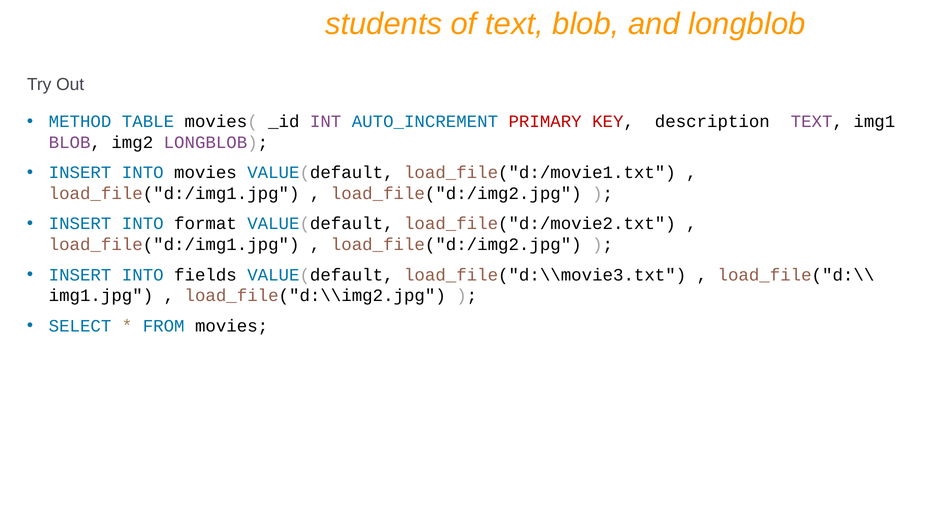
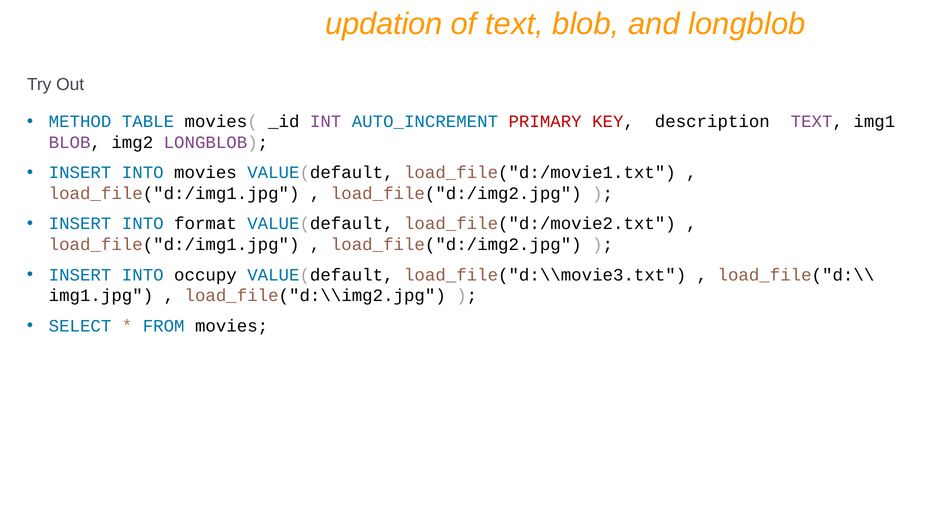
students: students -> updation
fields: fields -> occupy
